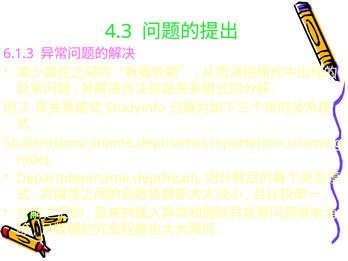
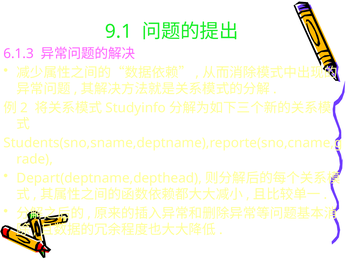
4.3: 4.3 -> 9.1
